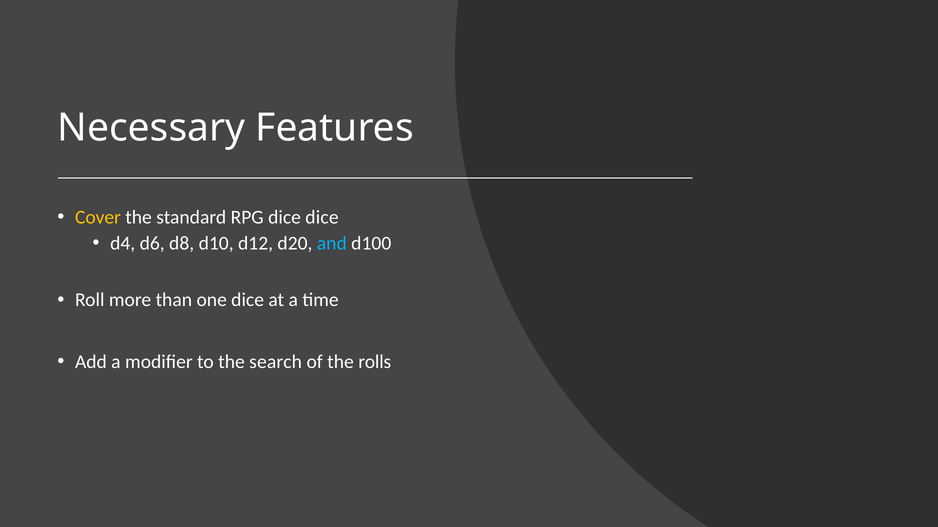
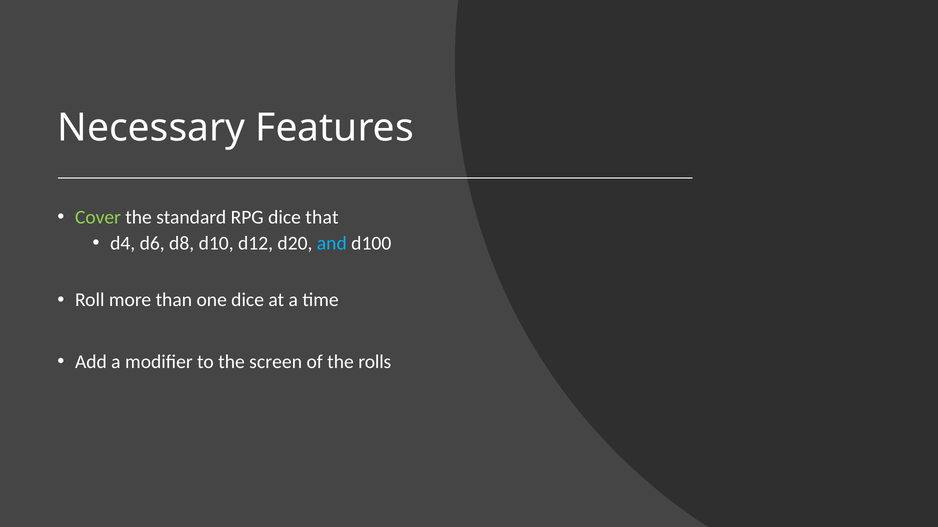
Cover colour: yellow -> light green
dice dice: dice -> that
search: search -> screen
